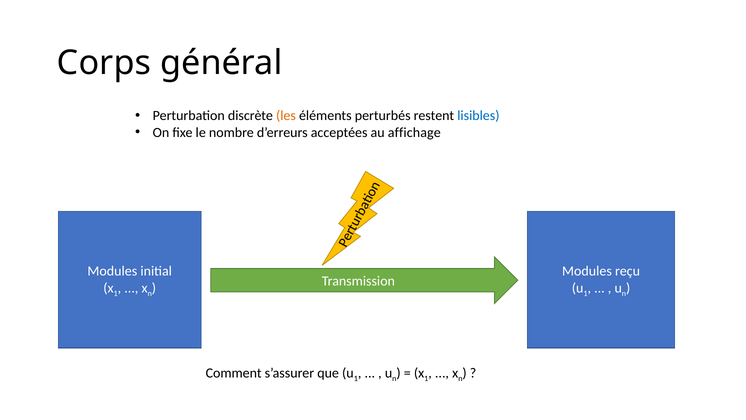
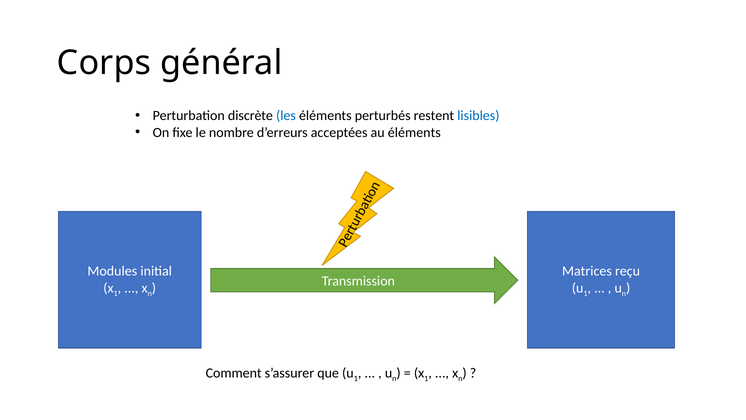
les colour: orange -> blue
au affichage: affichage -> éléments
Modules at (587, 271): Modules -> Matrices
